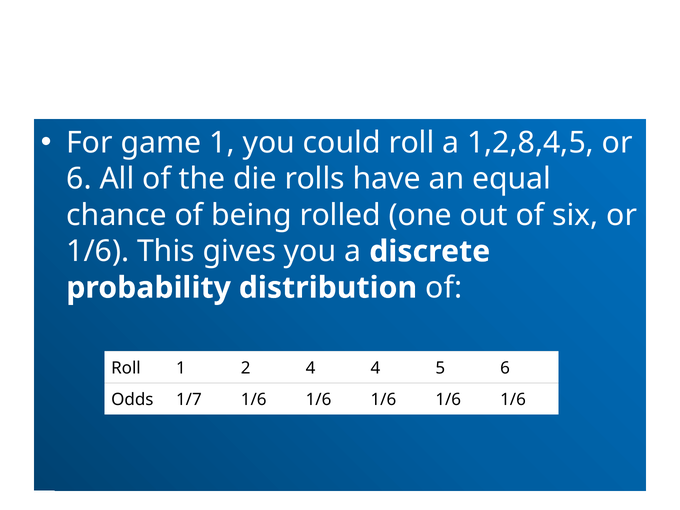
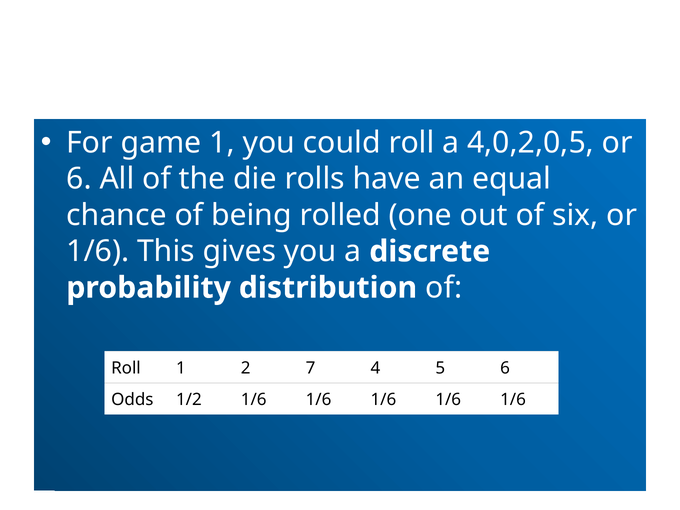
1,2,8,4,5: 1,2,8,4,5 -> 4,0,2,0,5
2 4: 4 -> 7
1/7: 1/7 -> 1/2
